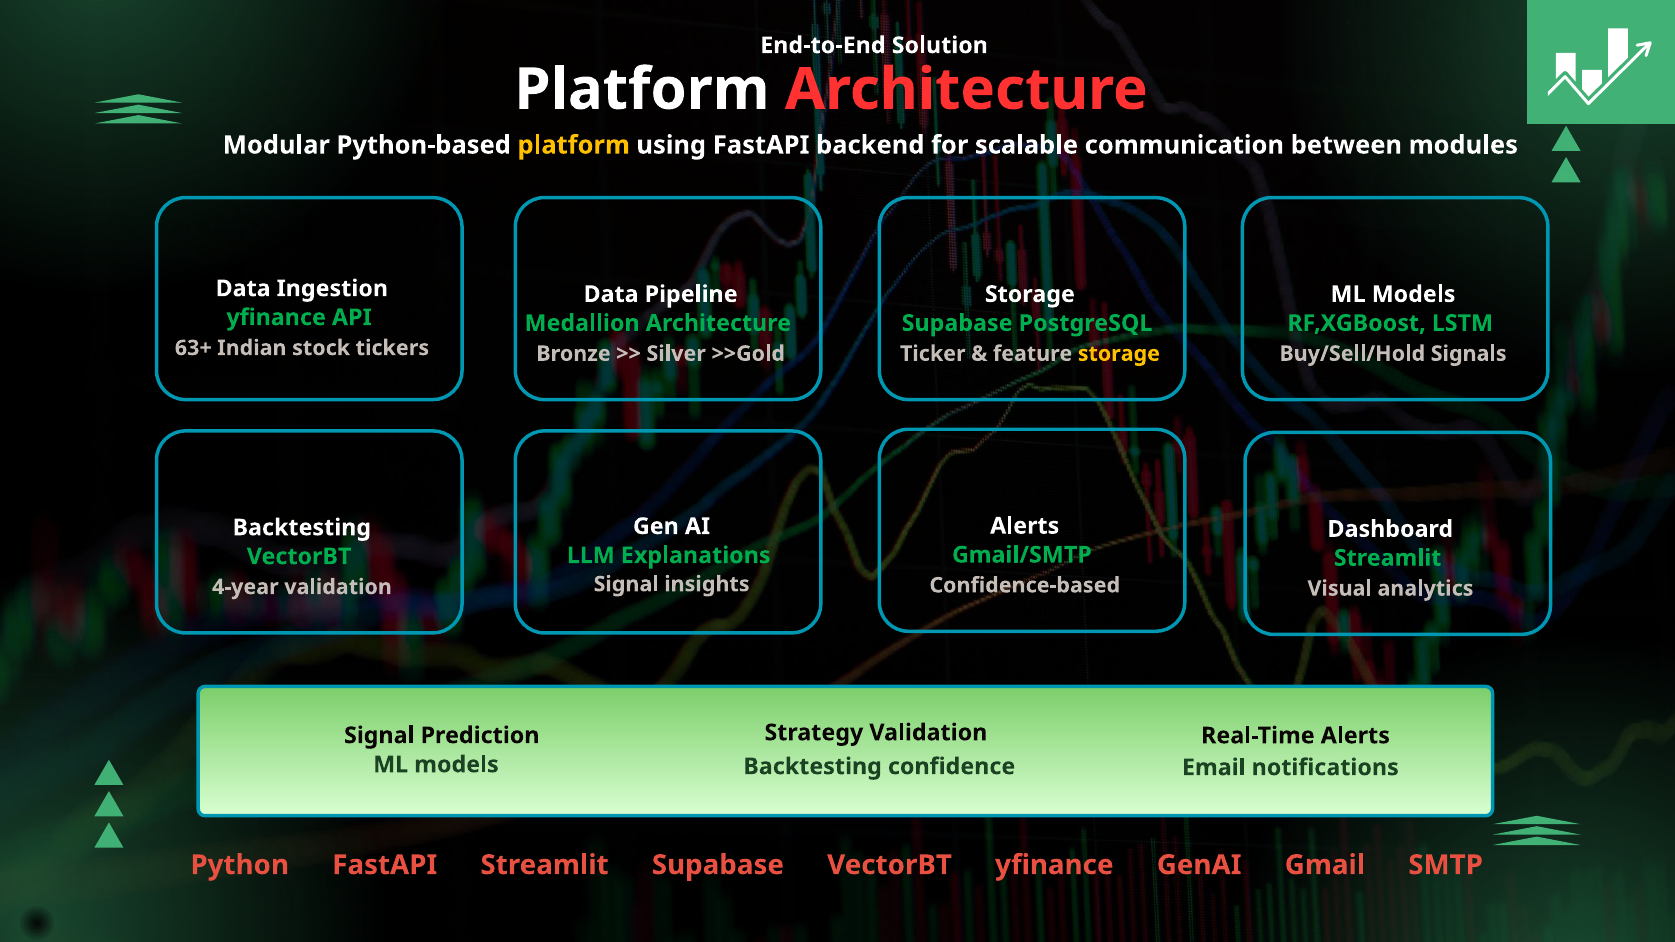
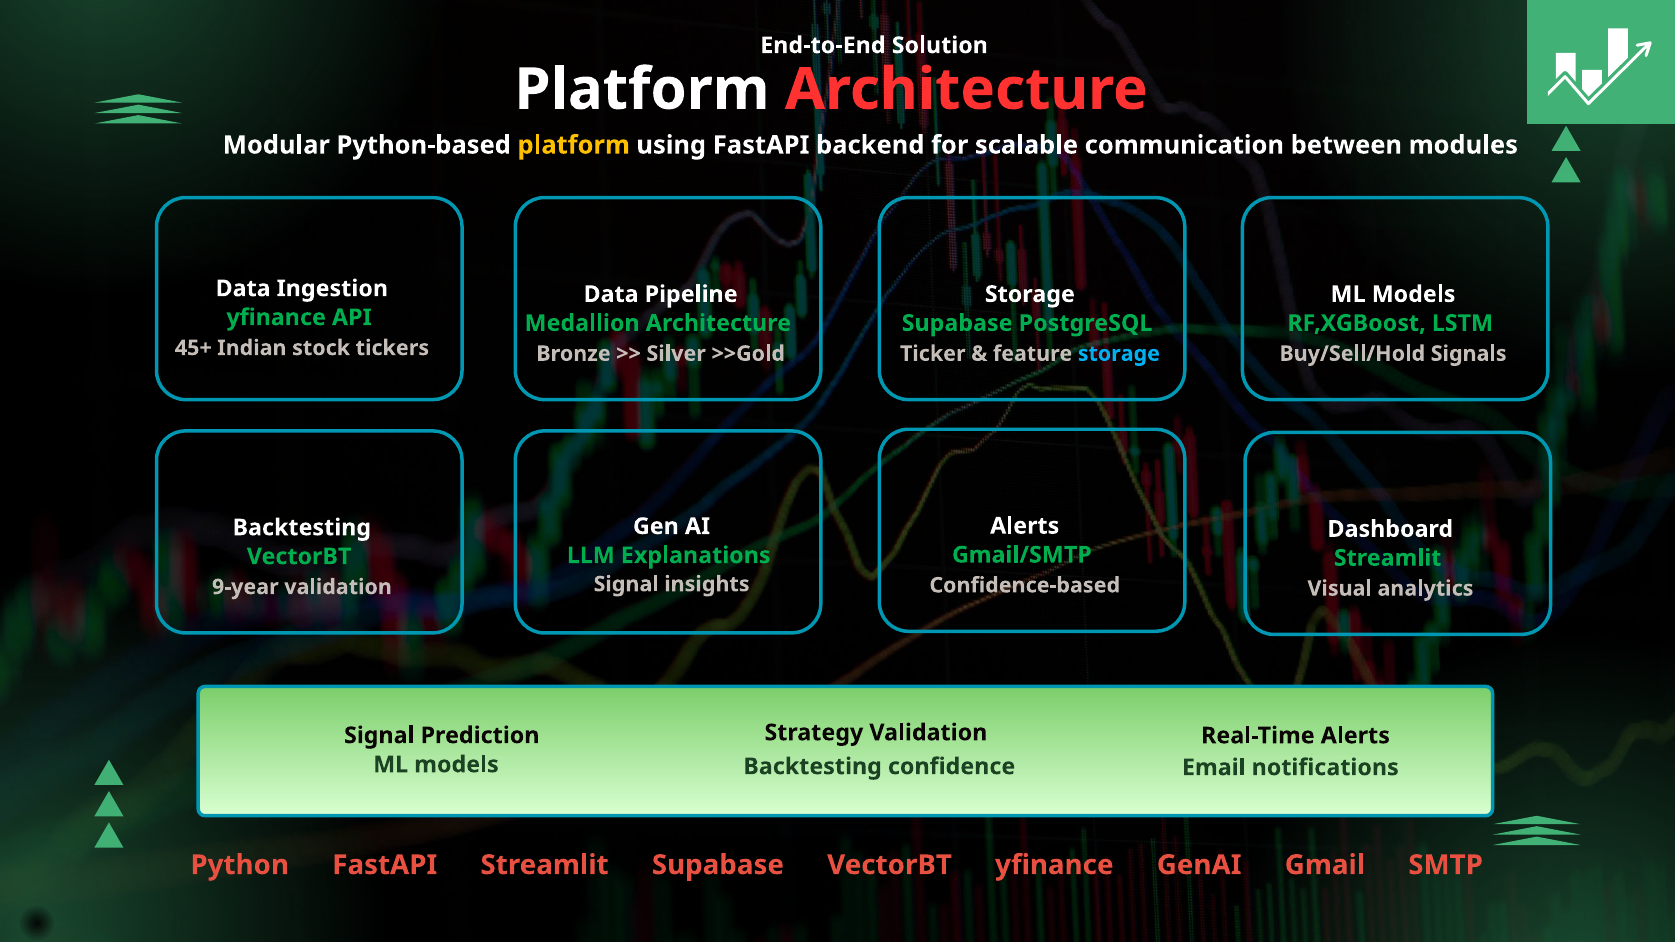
63+: 63+ -> 45+
storage at (1119, 354) colour: yellow -> light blue
4-year: 4-year -> 9-year
